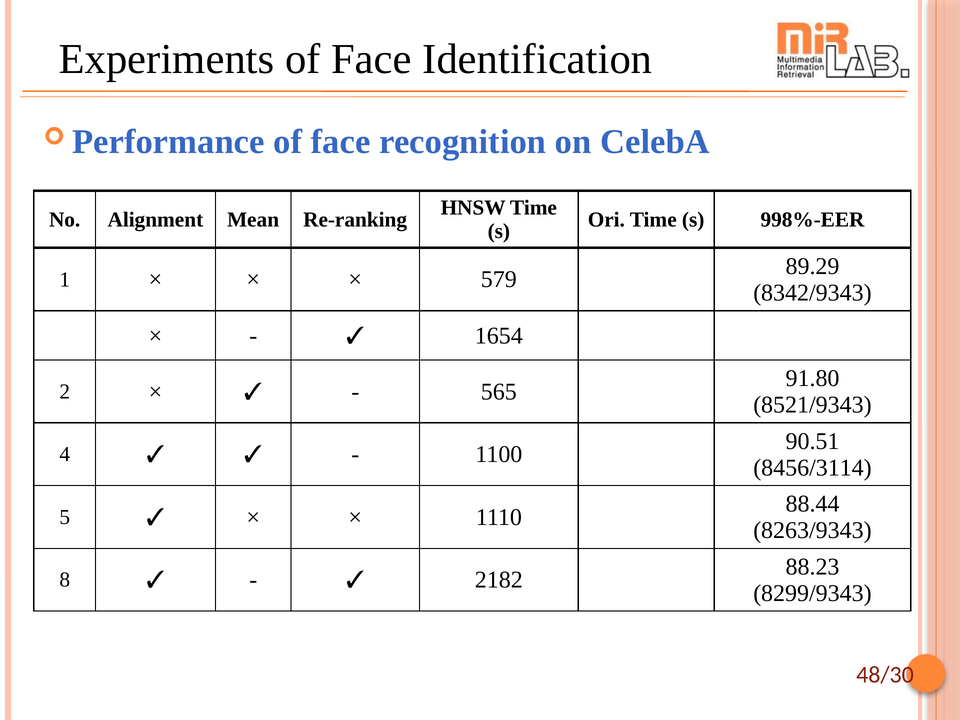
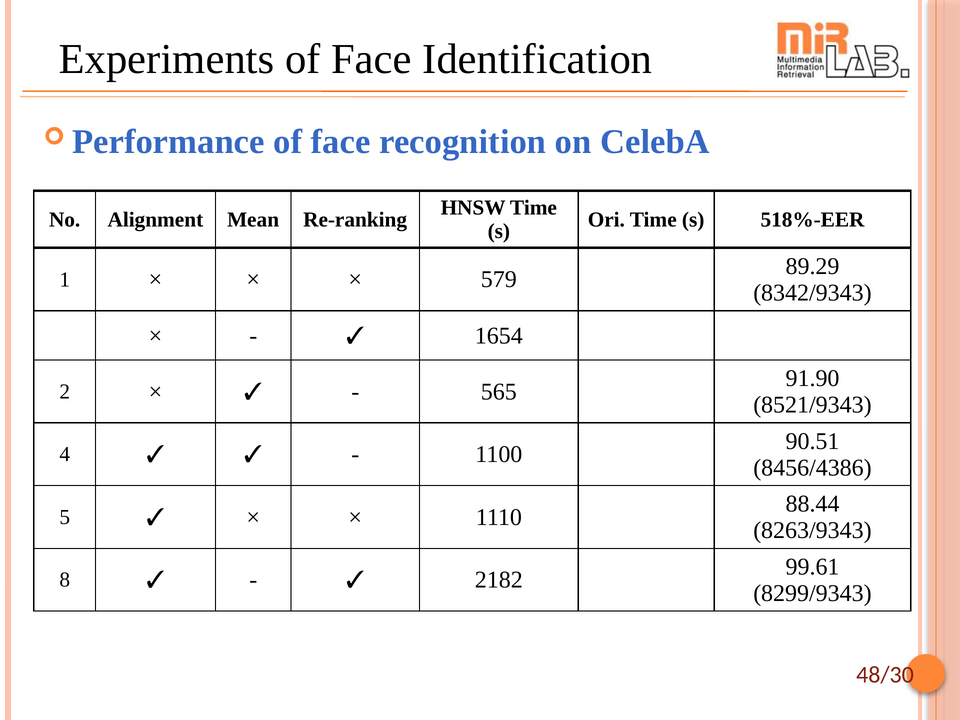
998%-EER: 998%-EER -> 518%-EER
91.80: 91.80 -> 91.90
8456/3114: 8456/3114 -> 8456/4386
88.23: 88.23 -> 99.61
